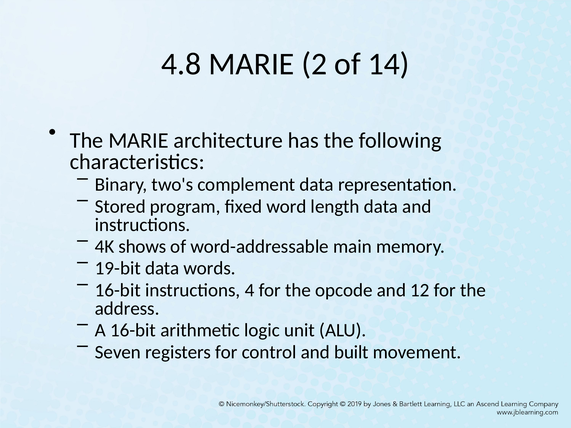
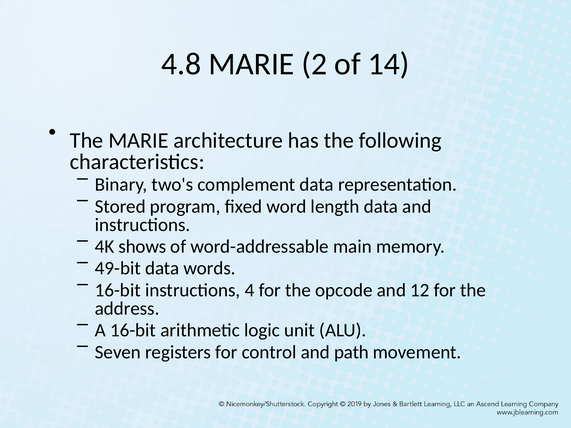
19-bit: 19-bit -> 49-bit
built: built -> path
